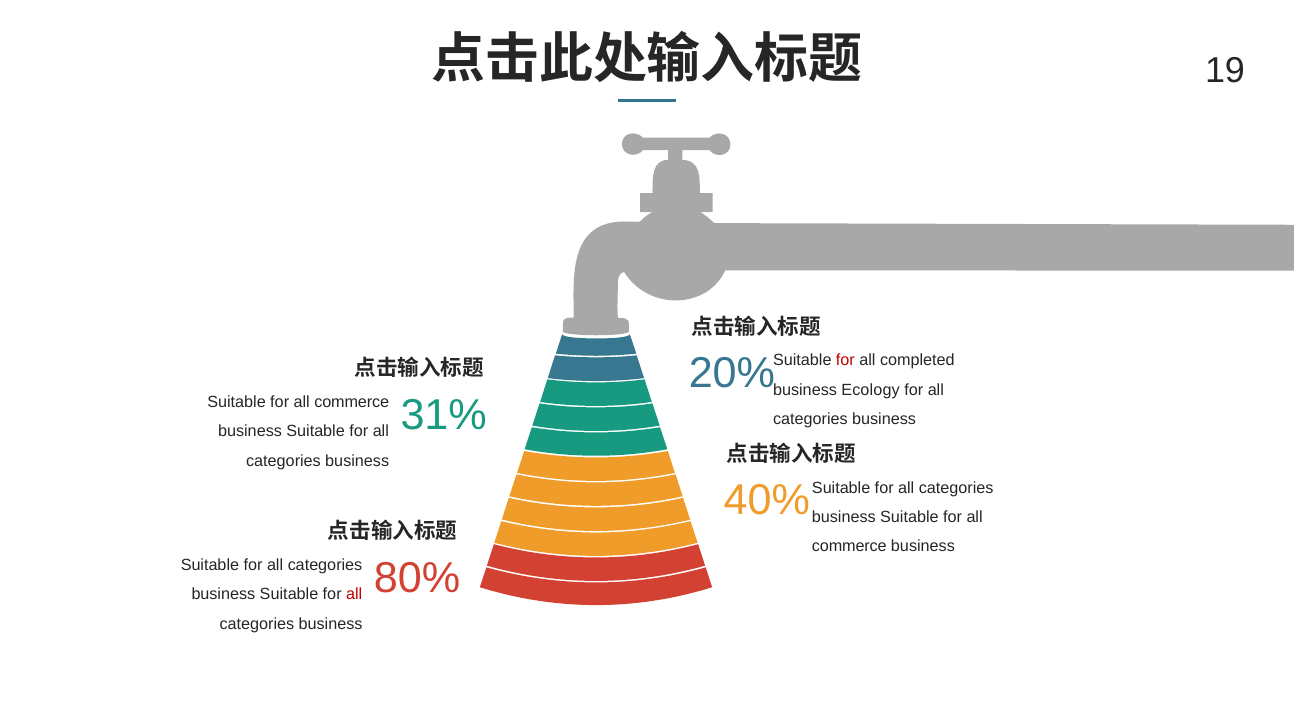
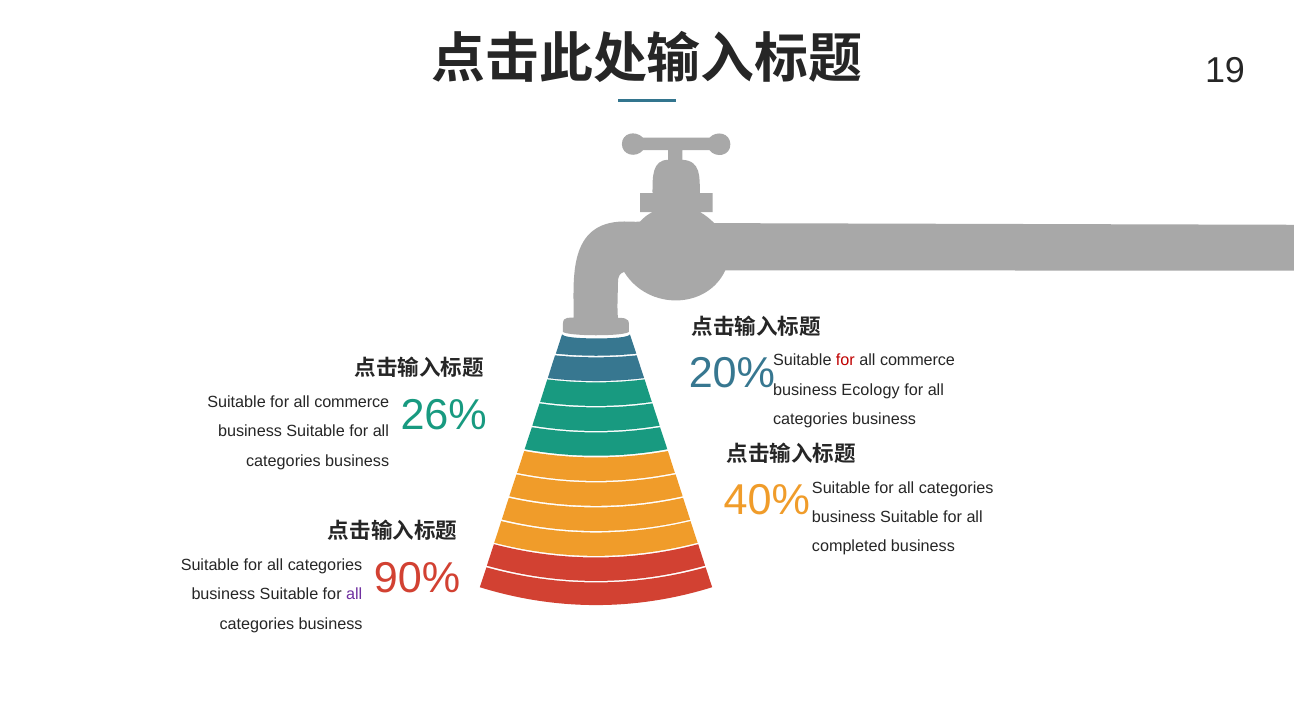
completed at (917, 361): completed -> commerce
31%: 31% -> 26%
commerce at (849, 546): commerce -> completed
80%: 80% -> 90%
all at (354, 594) colour: red -> purple
